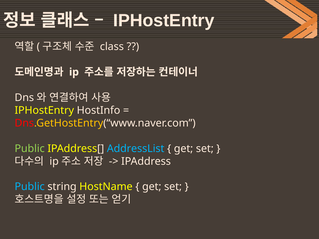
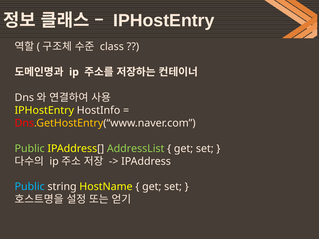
AddressList colour: light blue -> light green
